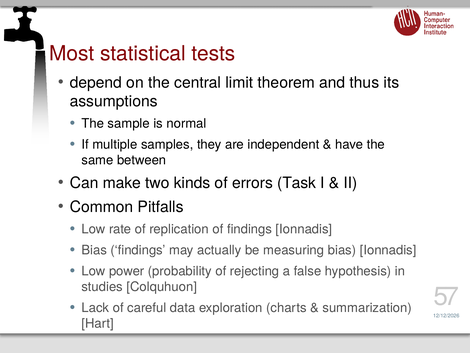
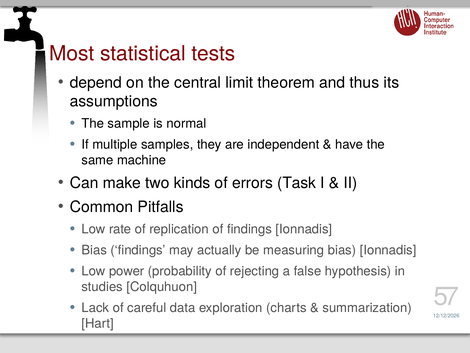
between: between -> machine
